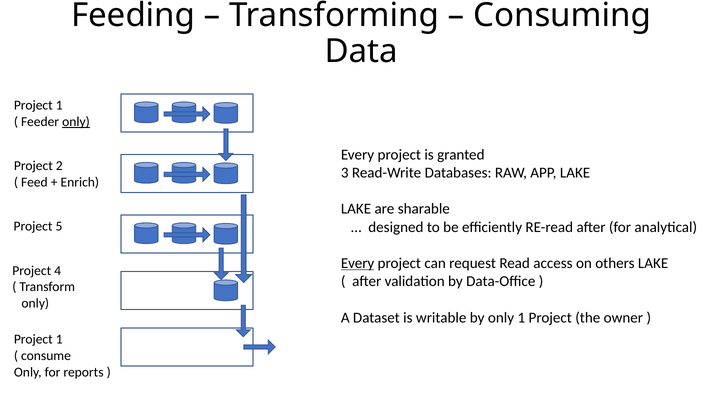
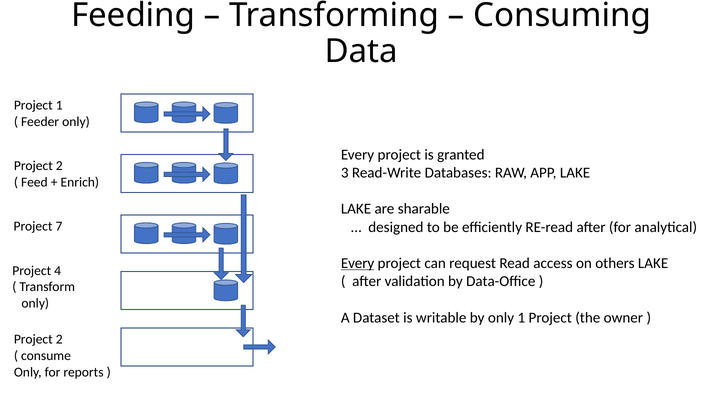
only at (76, 122) underline: present -> none
5: 5 -> 7
1 at (59, 339): 1 -> 2
